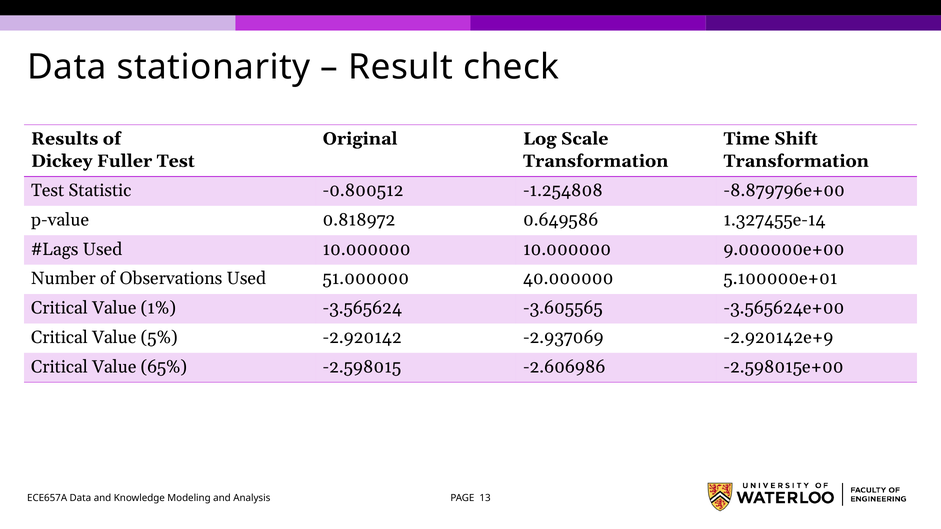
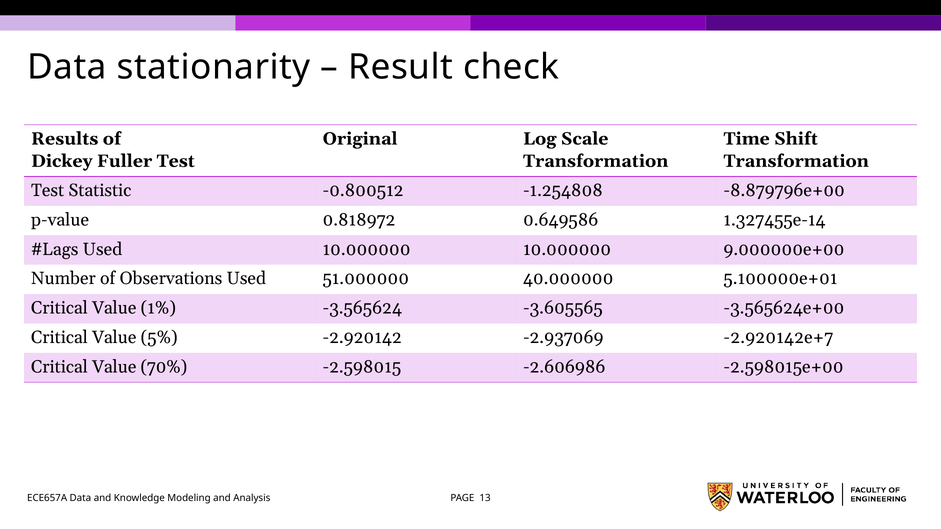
-2.920142e+9: -2.920142e+9 -> -2.920142e+7
65%: 65% -> 70%
